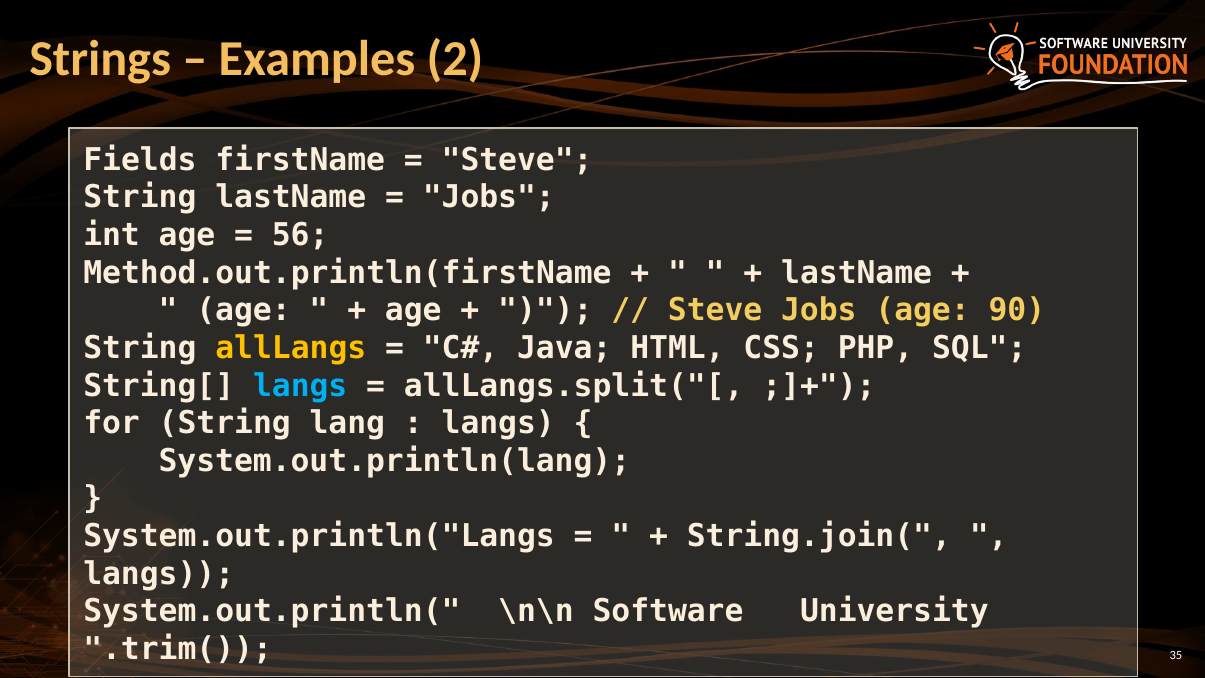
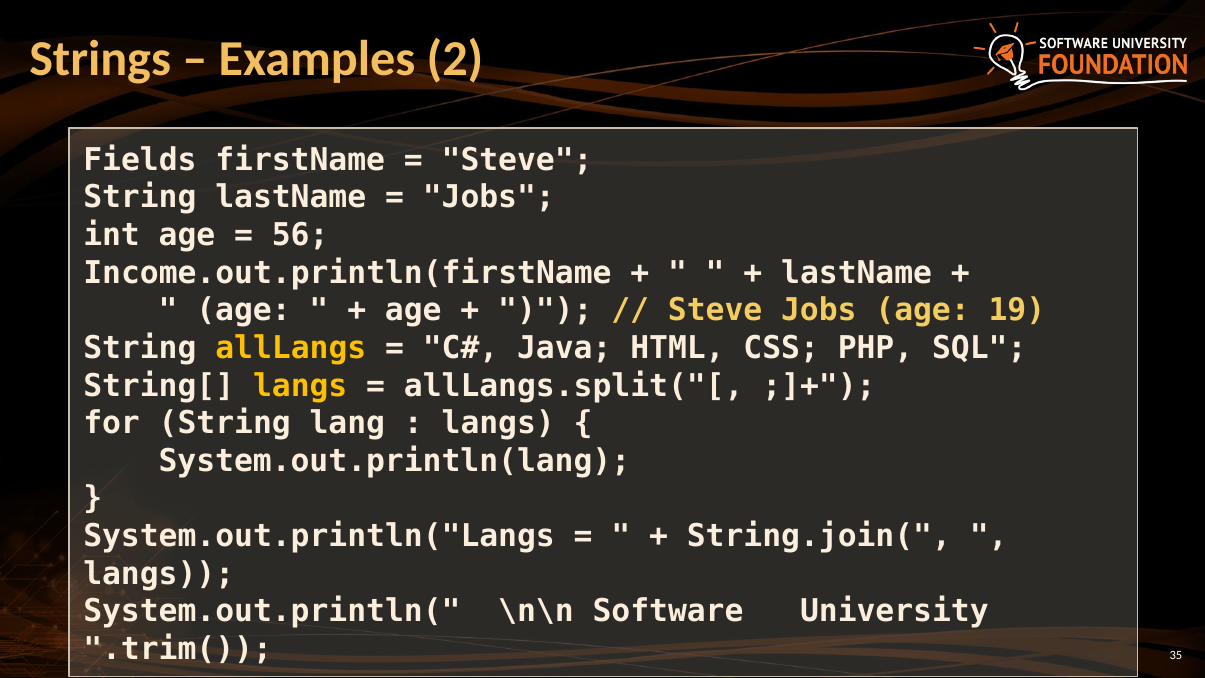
Method.out.println(firstName: Method.out.println(firstName -> Income.out.println(firstName
90: 90 -> 19
langs at (300, 386) colour: light blue -> yellow
